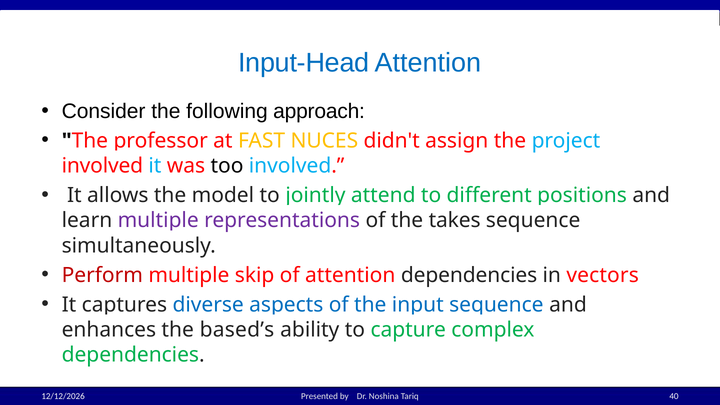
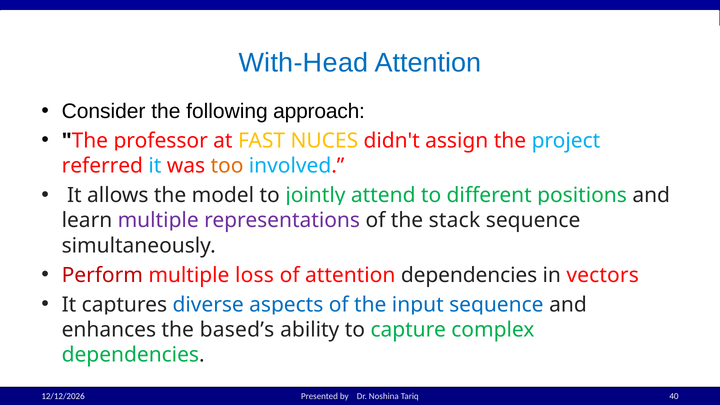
Input-Head: Input-Head -> With-Head
involved at (102, 166): involved -> referred
too colour: black -> orange
takes: takes -> stack
skip: skip -> loss
